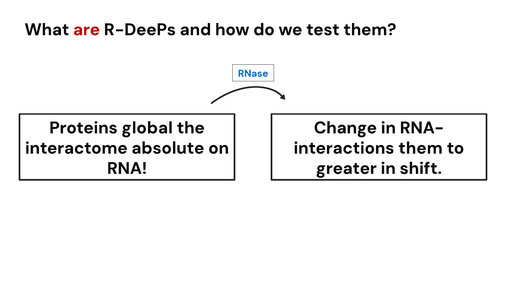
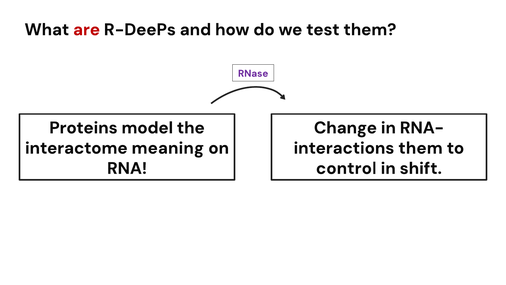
RNase colour: blue -> purple
global: global -> model
absolute: absolute -> meaning
greater: greater -> control
